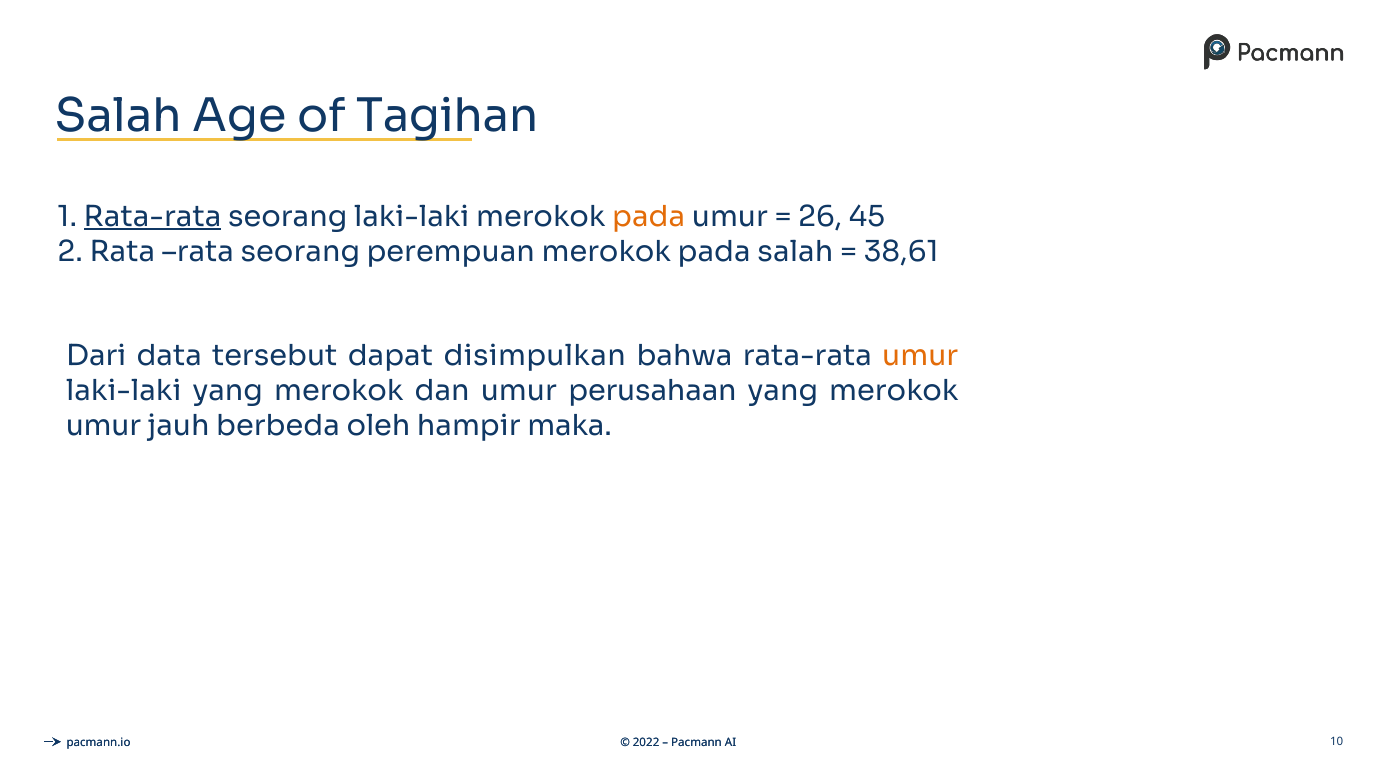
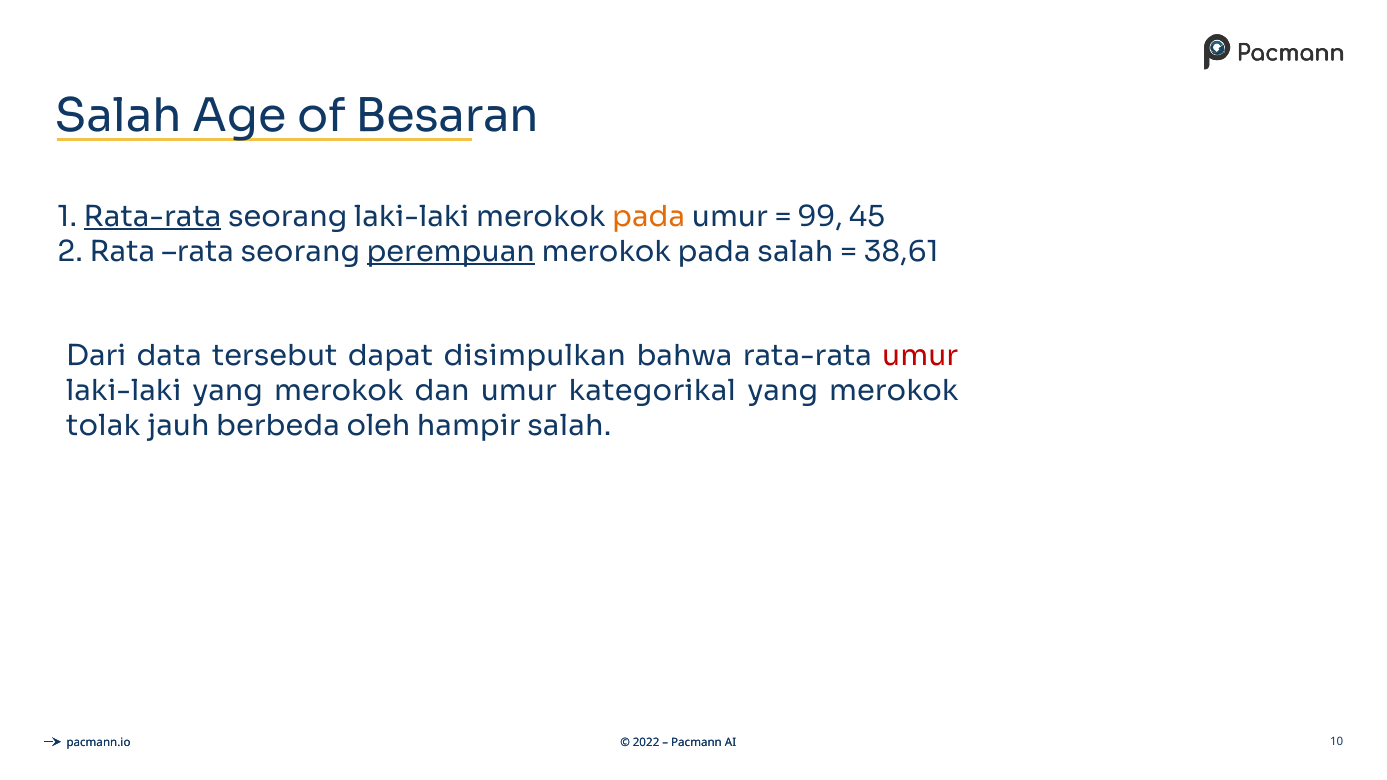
Tagihan: Tagihan -> Besaran
26: 26 -> 99
perempuan underline: none -> present
umur at (920, 356) colour: orange -> red
perusahaan: perusahaan -> kategorikal
umur at (103, 426): umur -> tolak
hampir maka: maka -> salah
